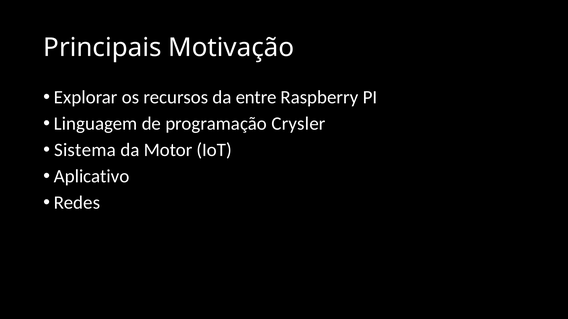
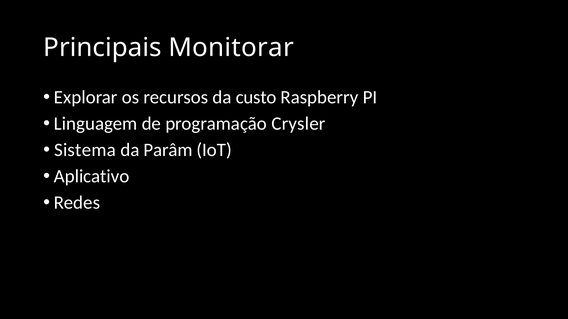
Motivação: Motivação -> Monitorar
entre: entre -> custo
Motor: Motor -> Parâm
